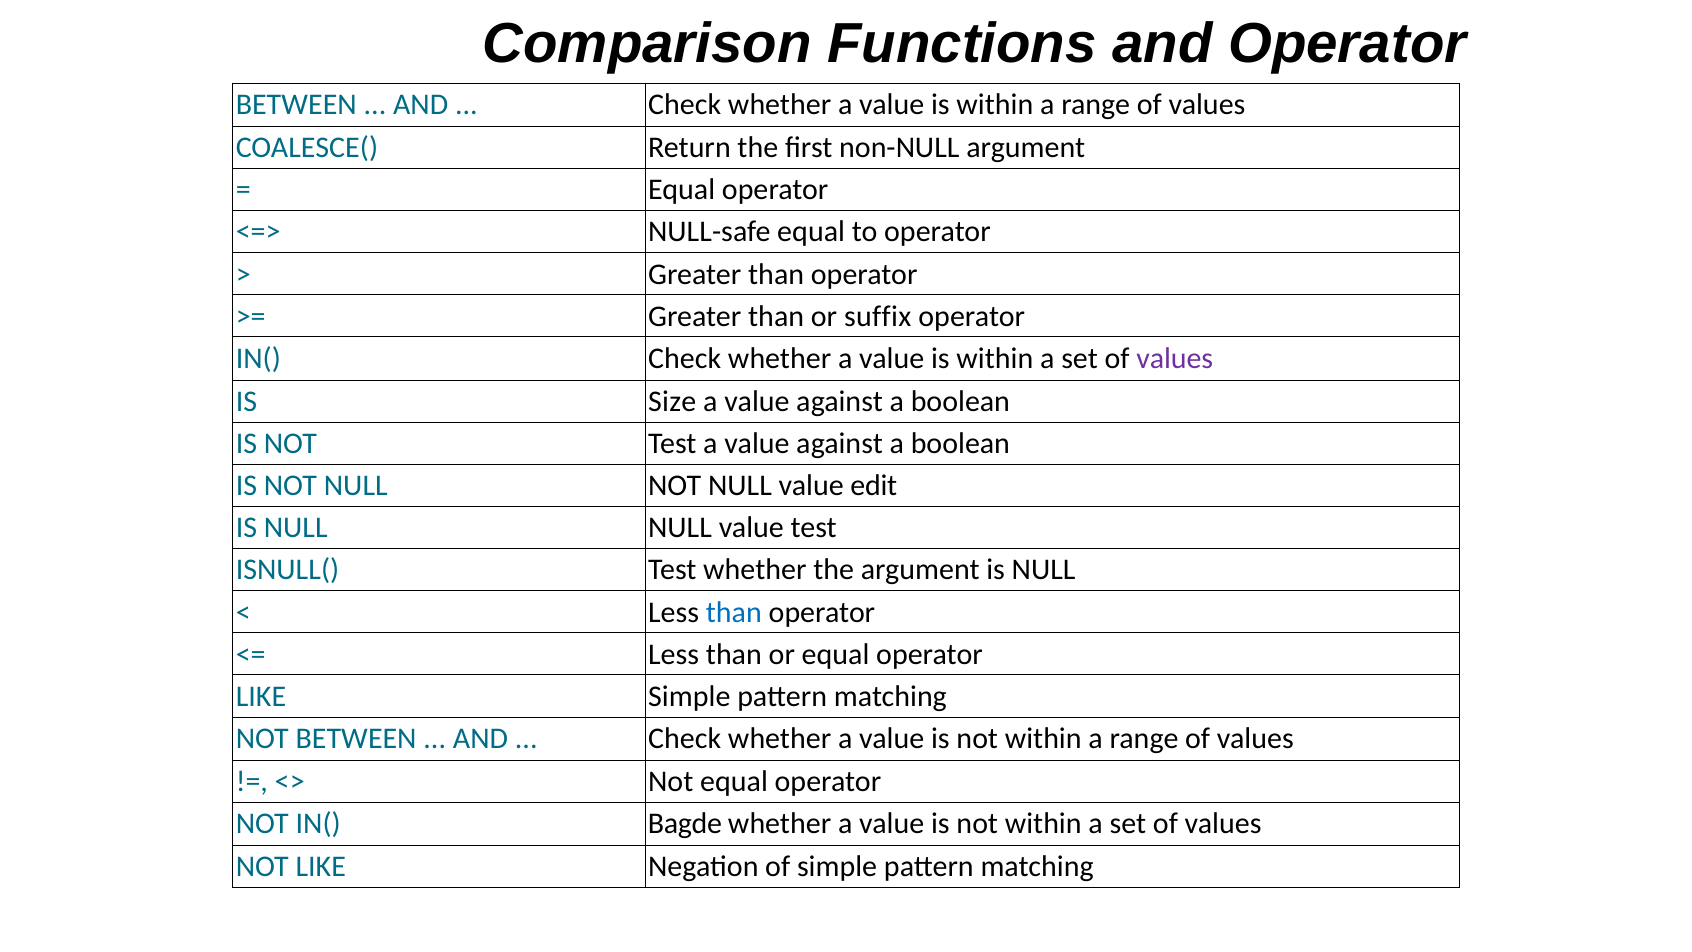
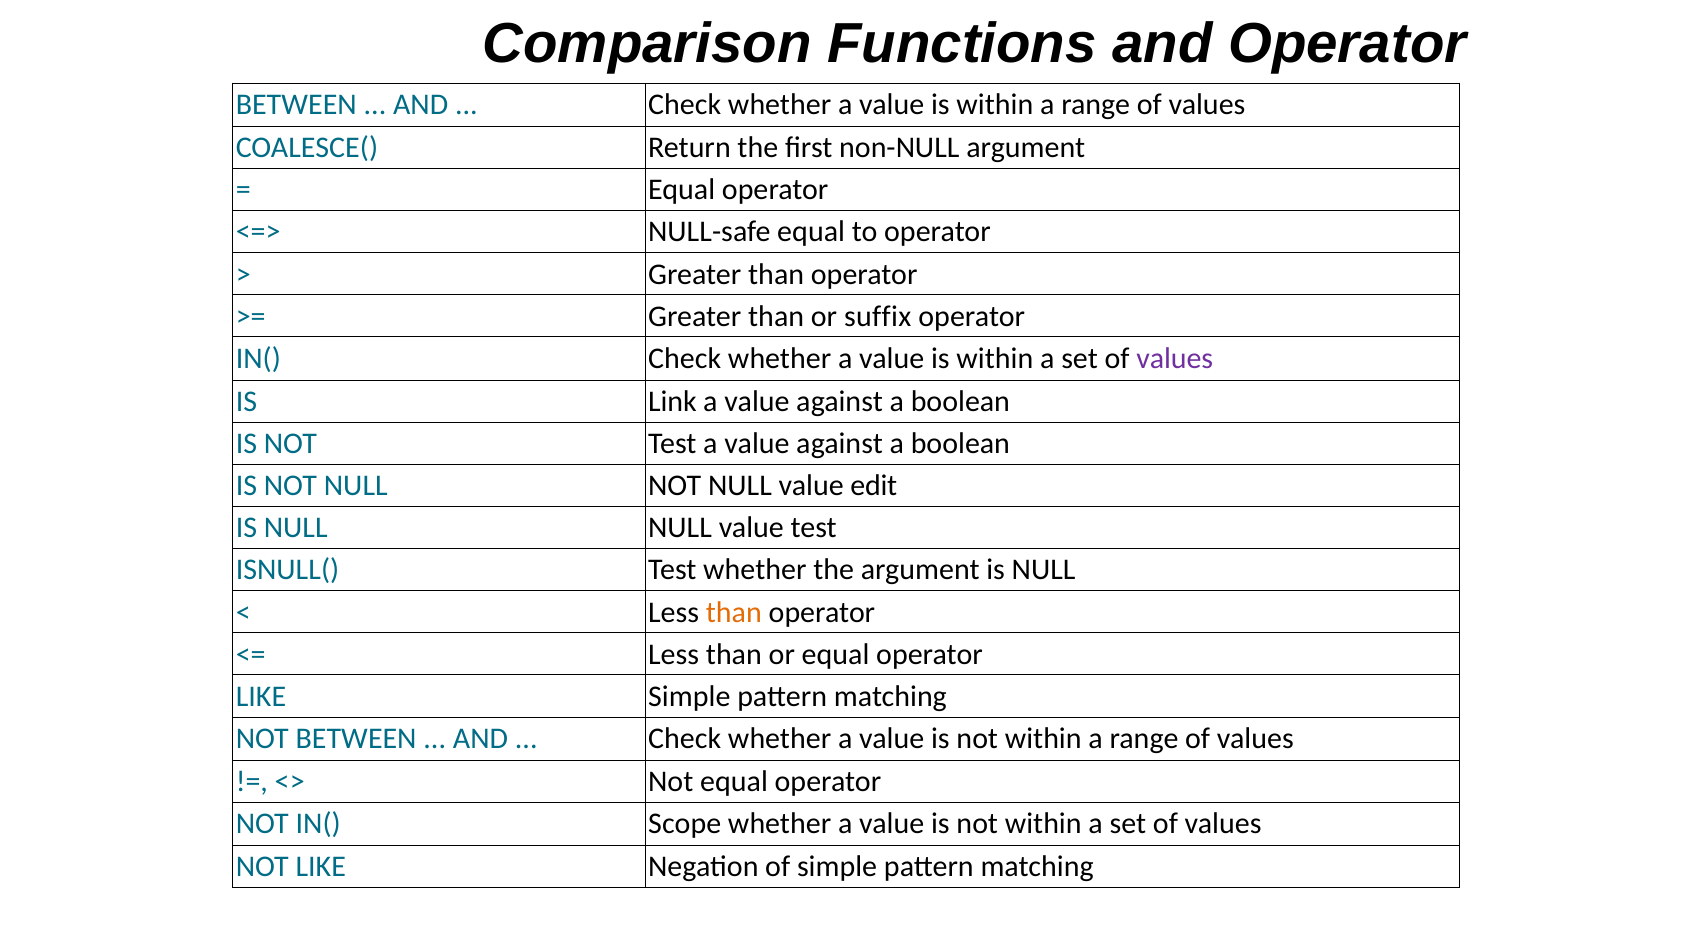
Size: Size -> Link
than at (734, 612) colour: blue -> orange
Bagde: Bagde -> Scope
